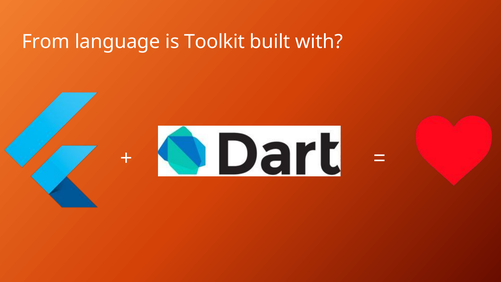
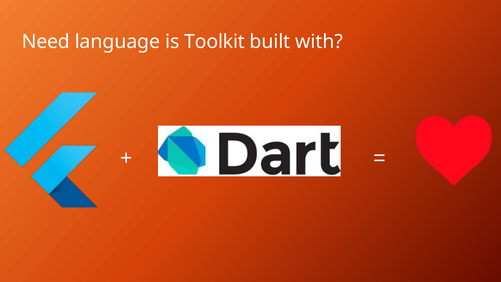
From: From -> Need
